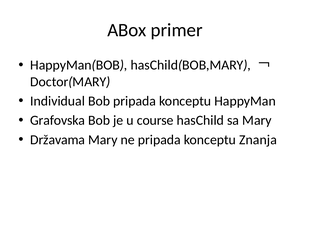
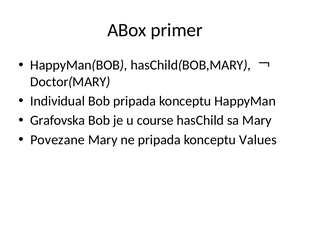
Državama: Državama -> Povezane
Znanja: Znanja -> Values
